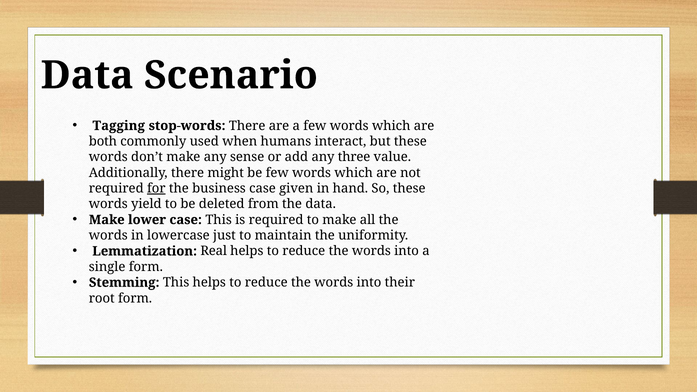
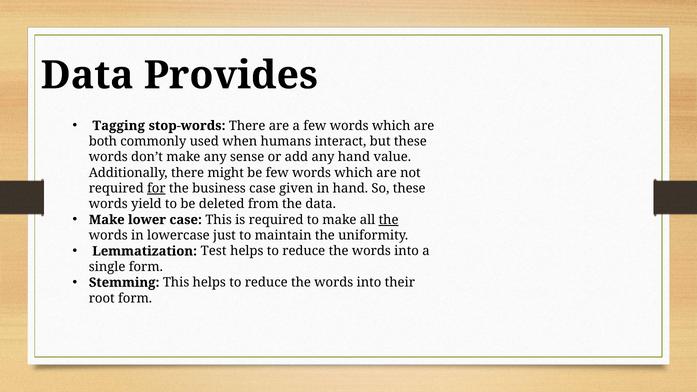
Scenario: Scenario -> Provides
any three: three -> hand
the at (389, 220) underline: none -> present
Real: Real -> Test
